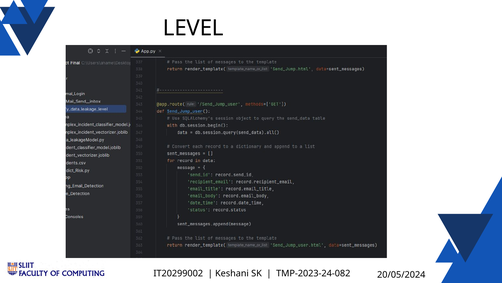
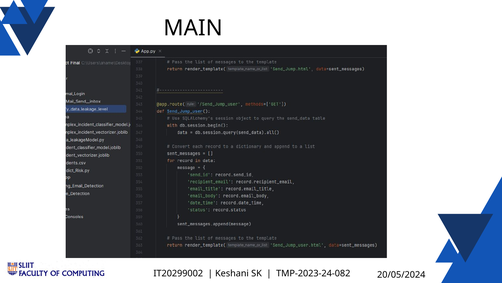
LEVEL: LEVEL -> MAIN
